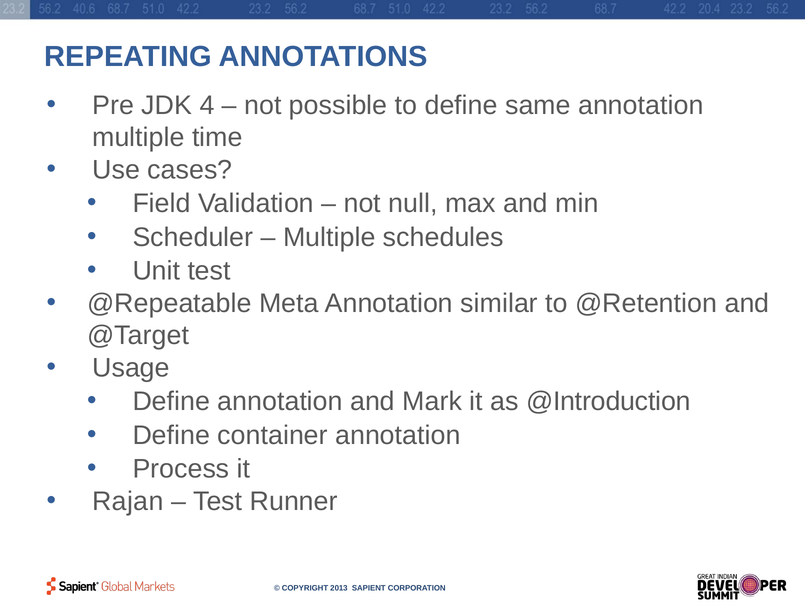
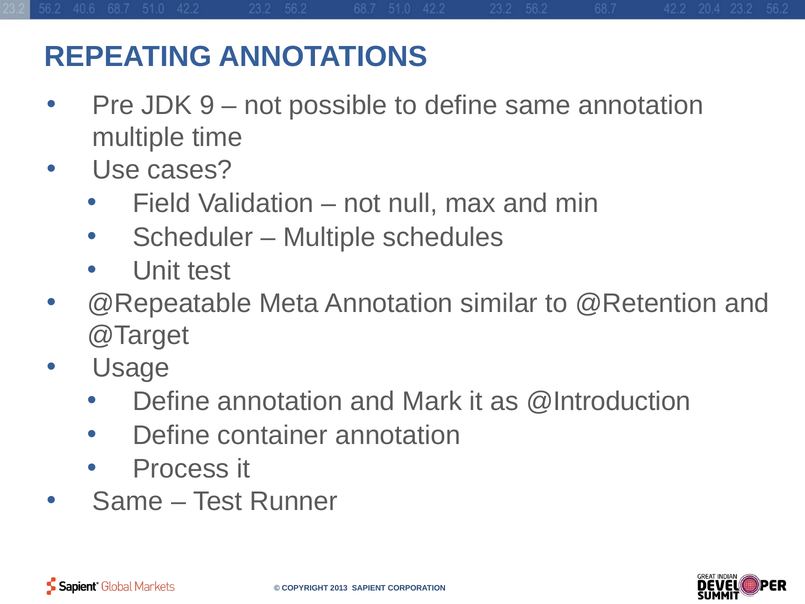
4: 4 -> 9
Rajan at (128, 501): Rajan -> Same
